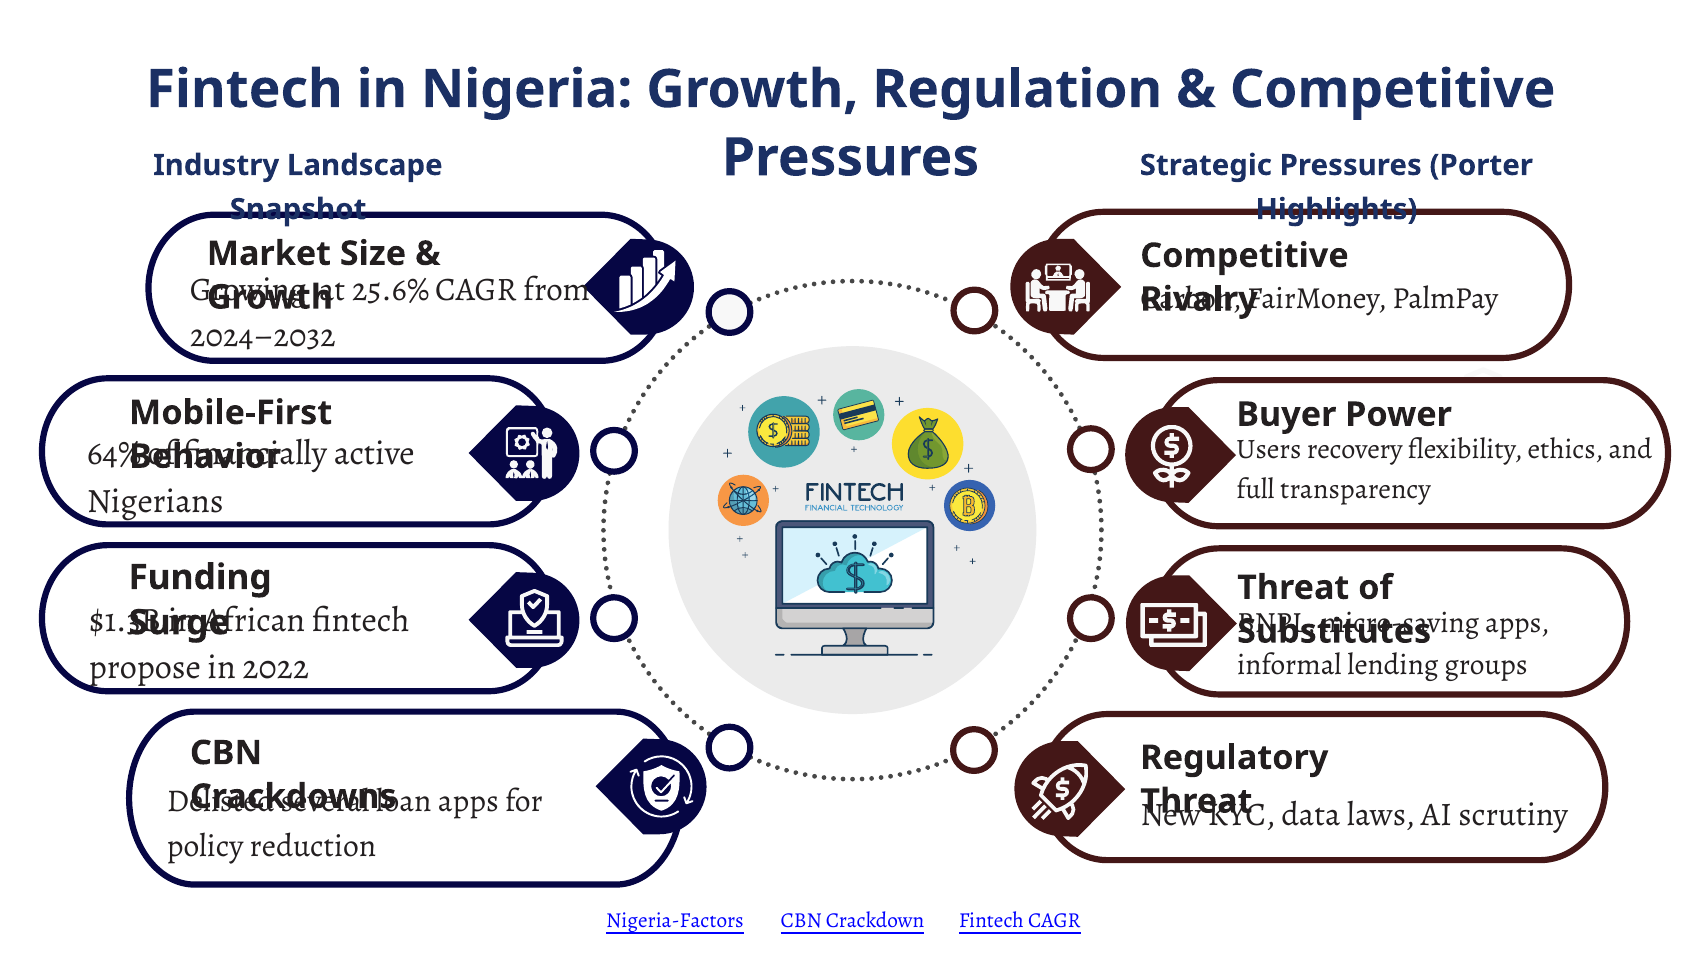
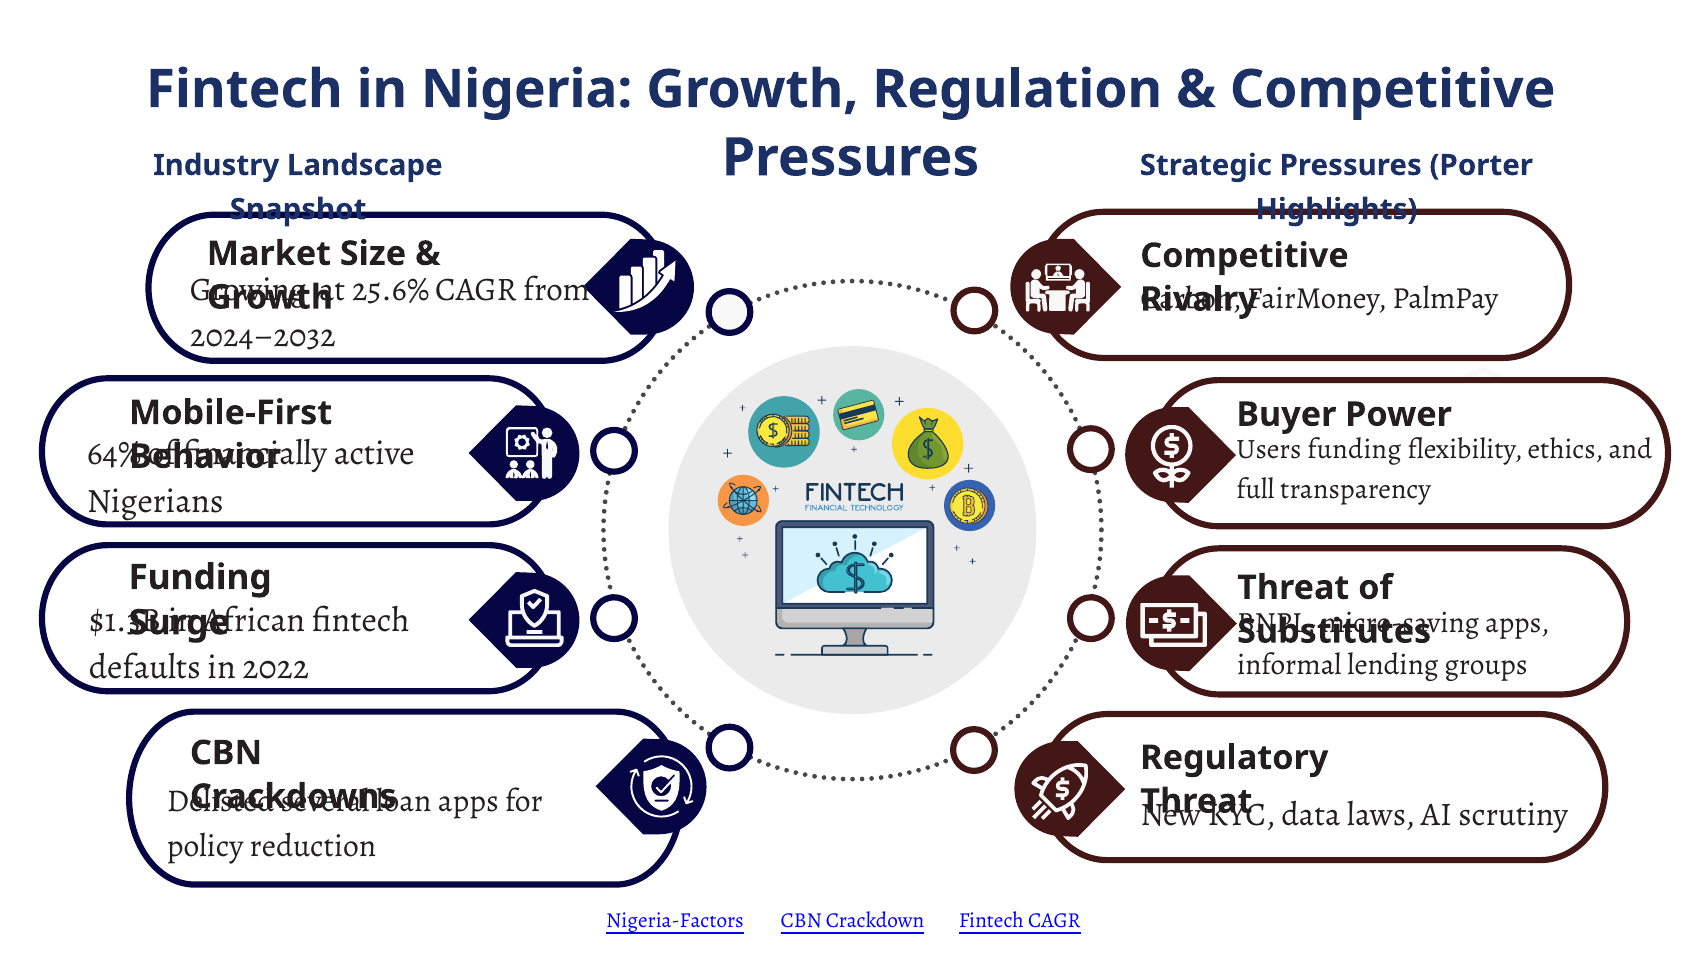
Users recovery: recovery -> funding
propose: propose -> defaults
